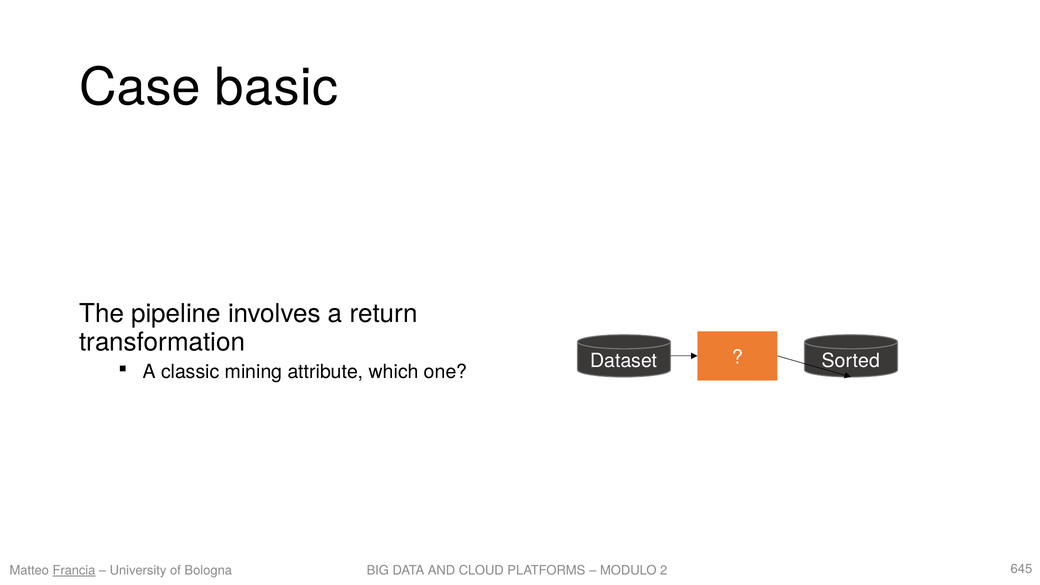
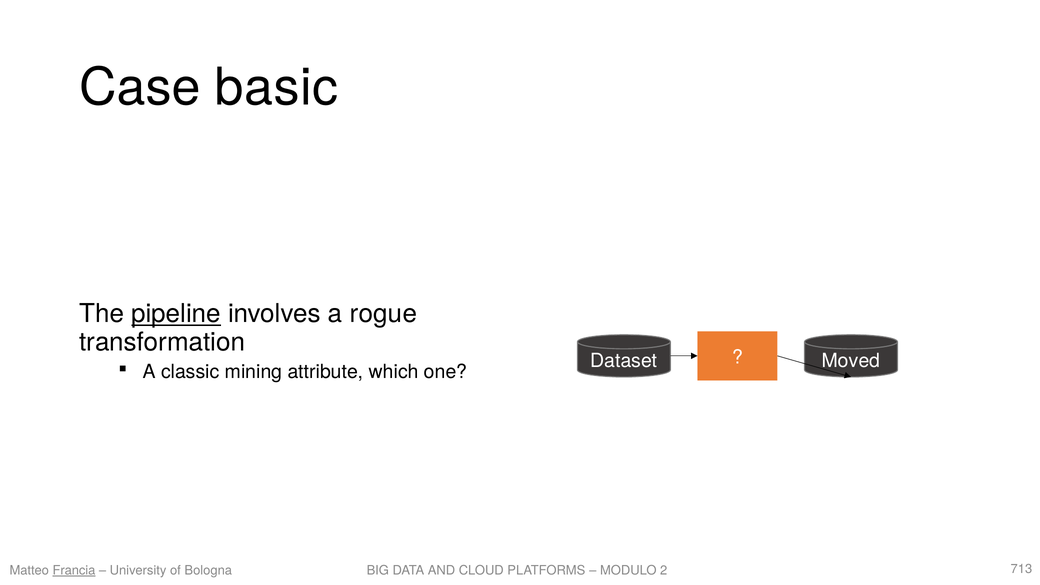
pipeline underline: none -> present
return: return -> rogue
Sorted: Sorted -> Moved
645: 645 -> 713
